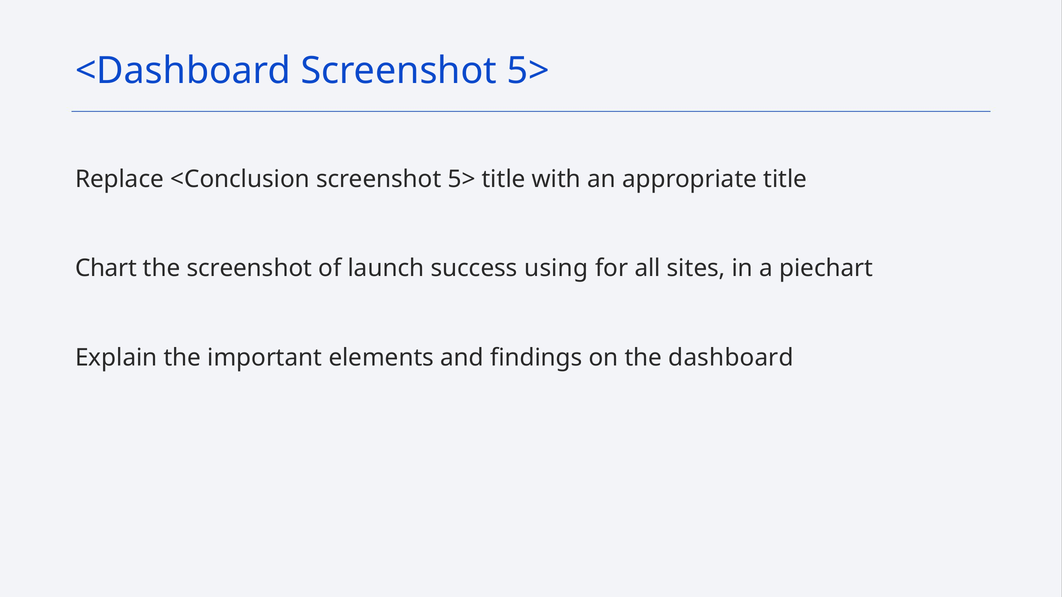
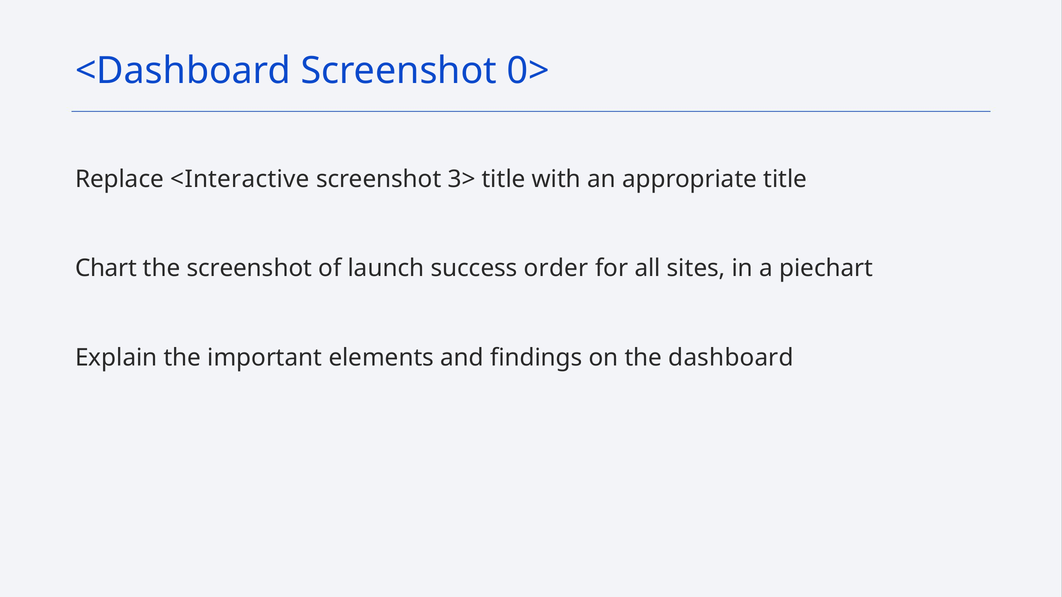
<Dashboard Screenshot 5>: 5> -> 0>
<Conclusion: <Conclusion -> <Interactive
5> at (462, 179): 5> -> 3>
using: using -> order
